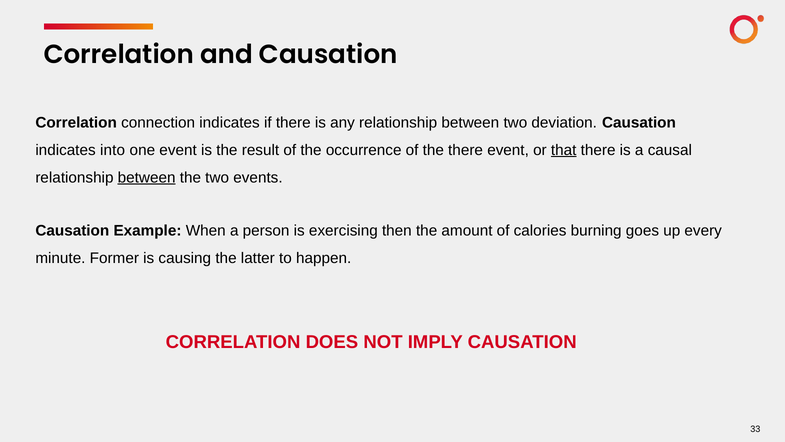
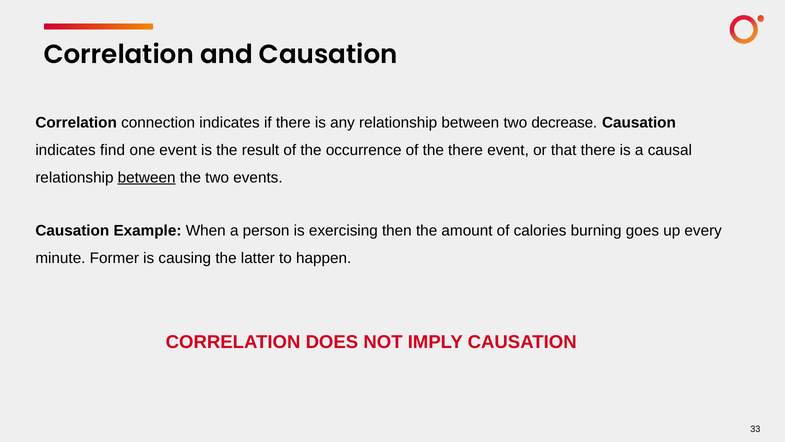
deviation: deviation -> decrease
into: into -> find
that underline: present -> none
